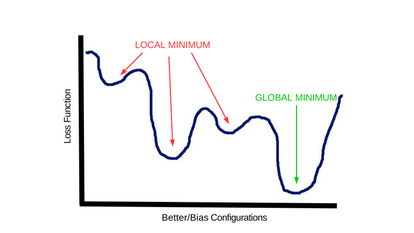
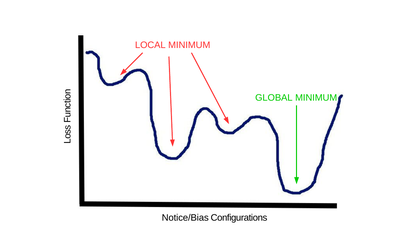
Better/Bias: Better/Bias -> Notice/Bias
